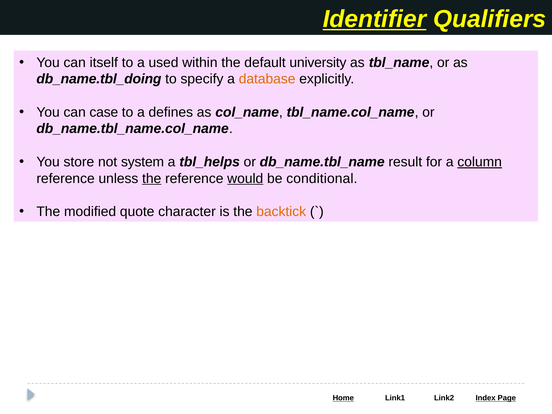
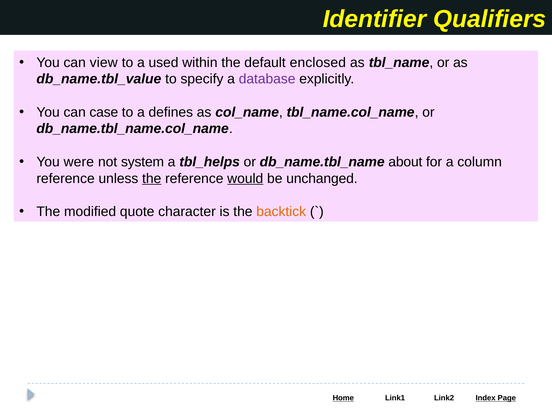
Identifier underline: present -> none
itself: itself -> view
university: university -> enclosed
db_name.tbl_doing: db_name.tbl_doing -> db_name.tbl_value
database colour: orange -> purple
store: store -> were
result: result -> about
column underline: present -> none
conditional: conditional -> unchanged
